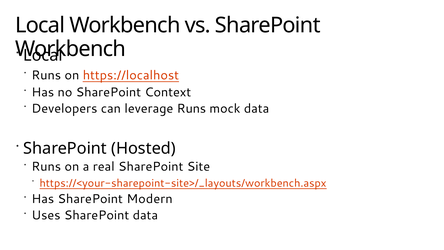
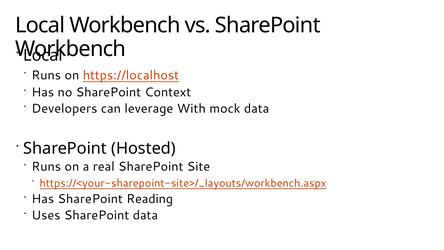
leverage Runs: Runs -> With
Modern: Modern -> Reading
